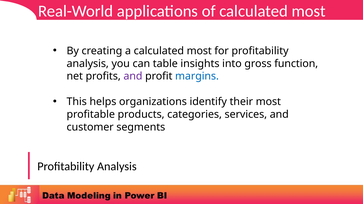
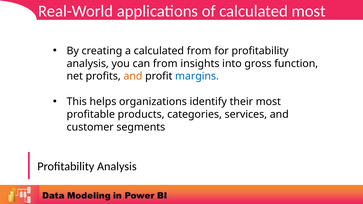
a calculated most: most -> from
can table: table -> from
and at (133, 76) colour: purple -> orange
